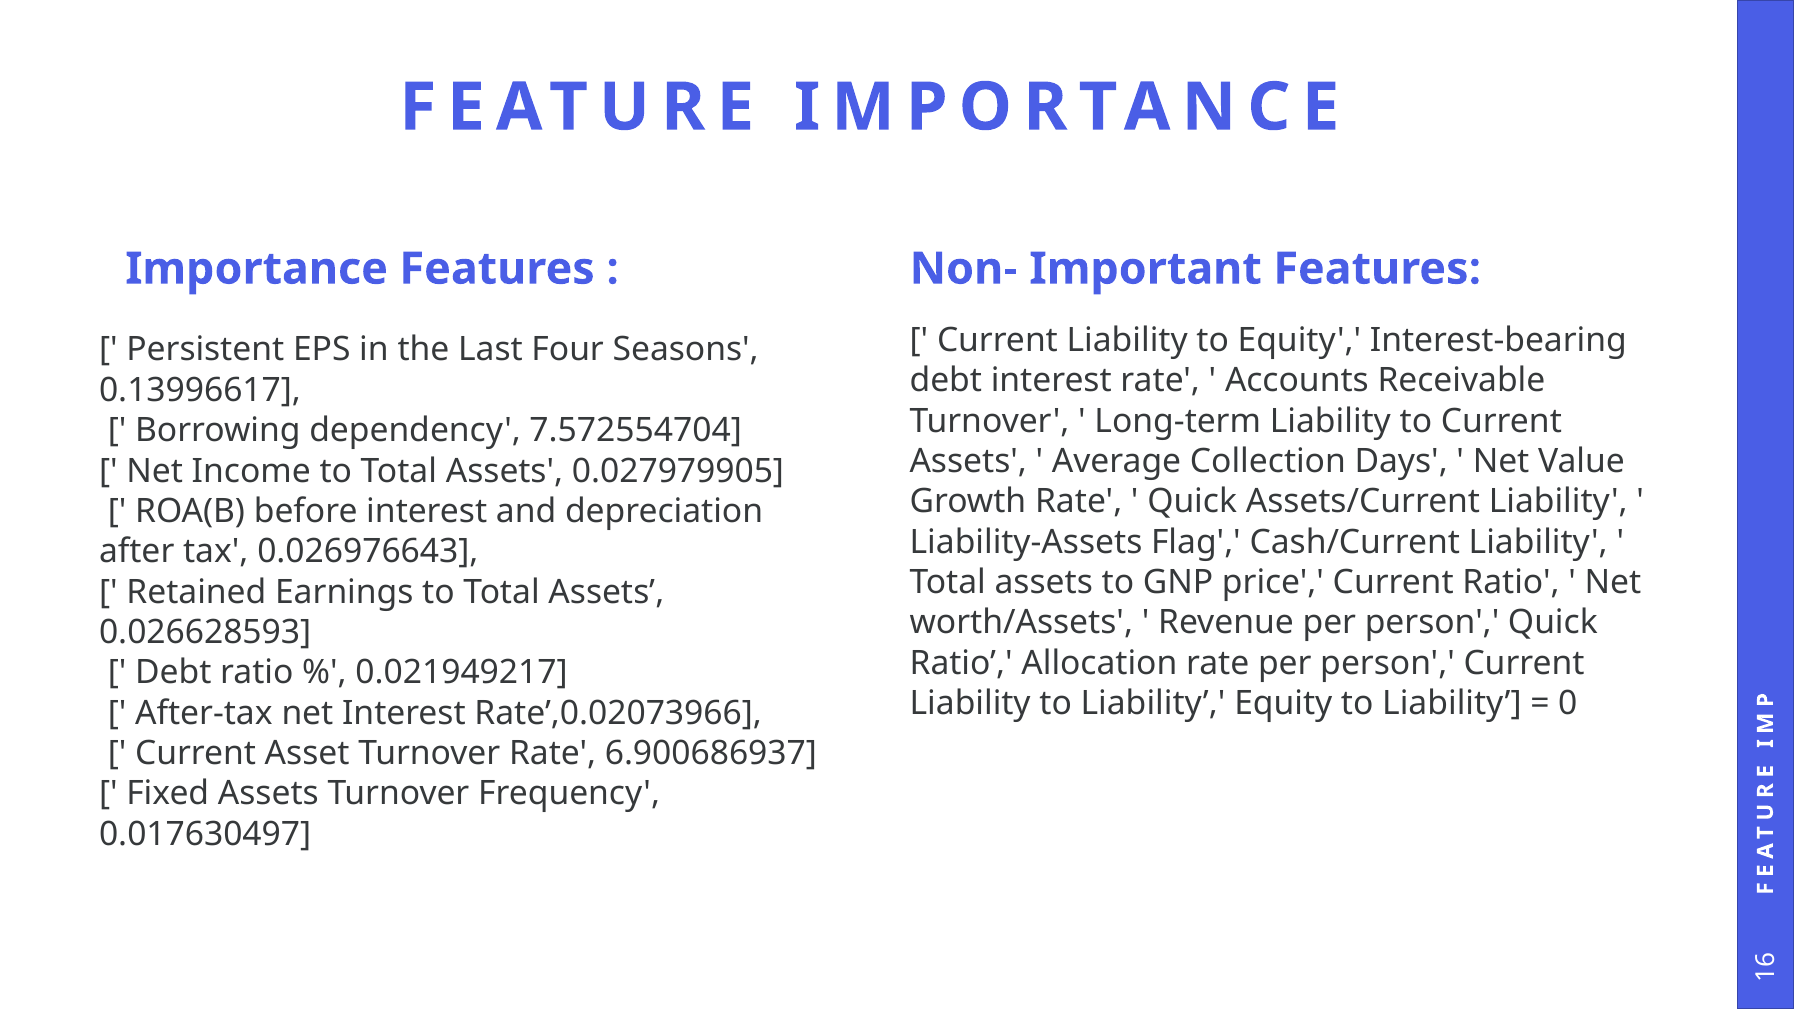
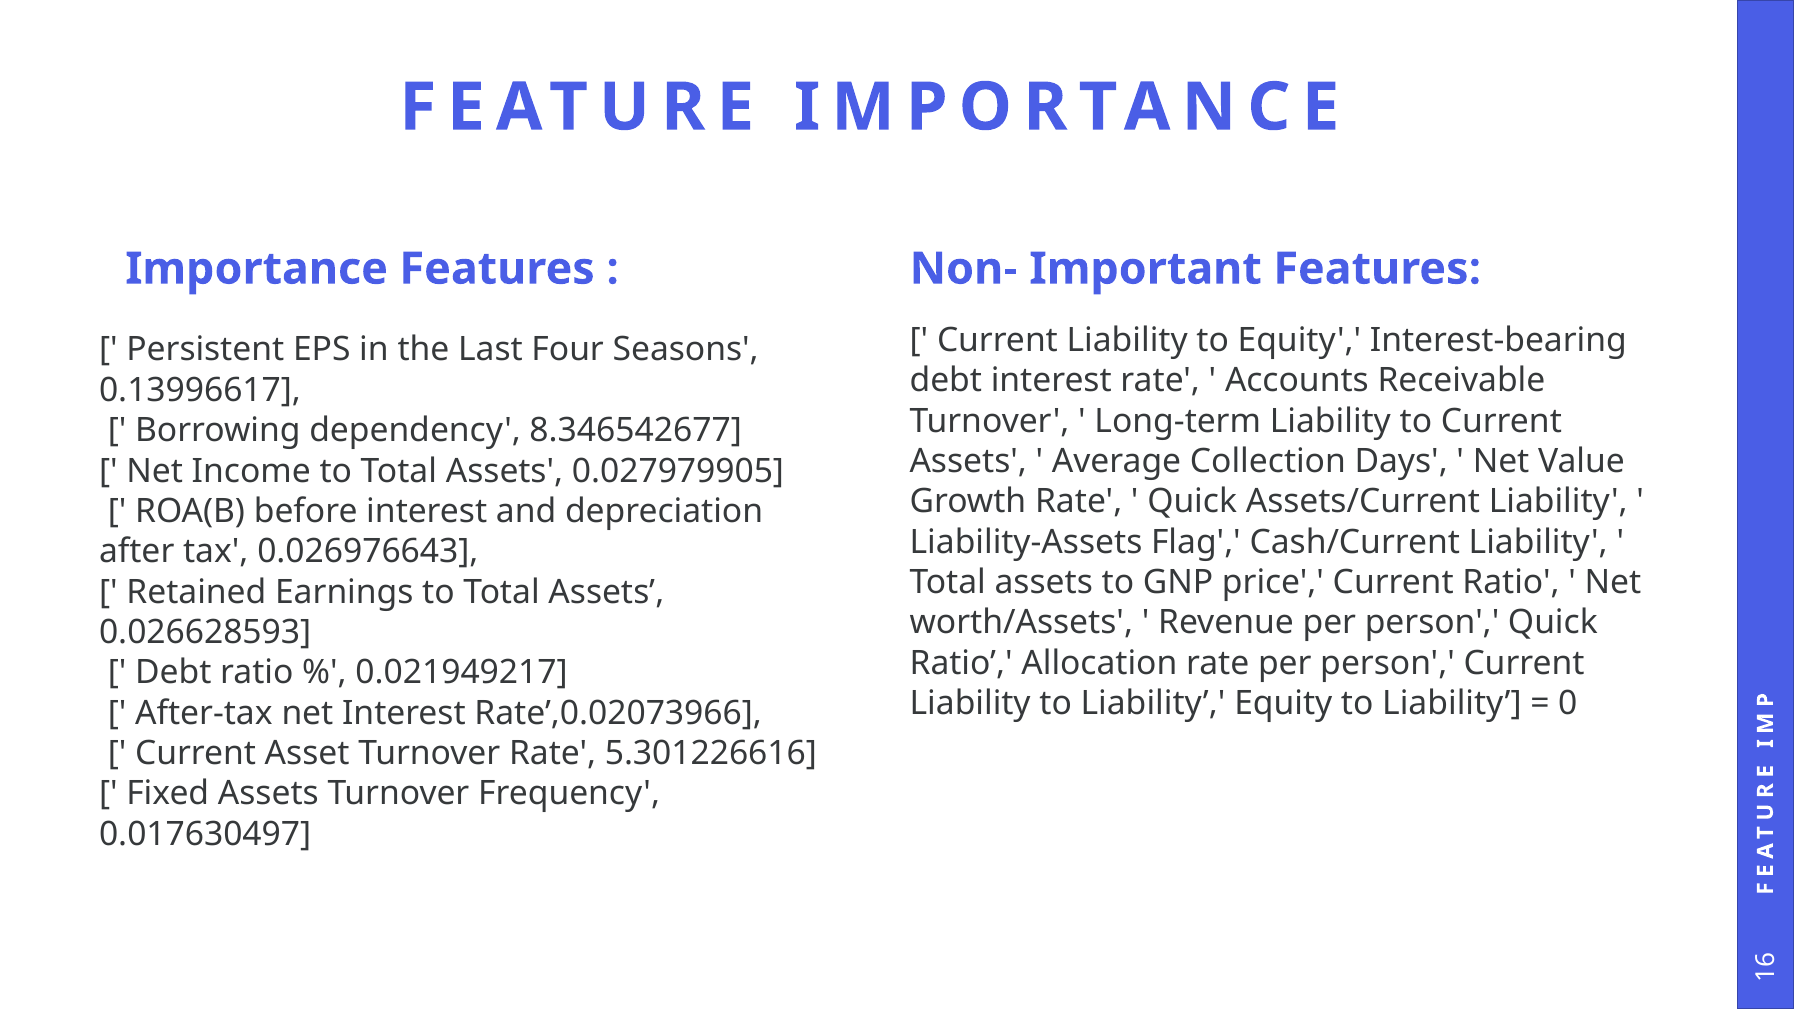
7.572554704: 7.572554704 -> 8.346542677
6.900686937: 6.900686937 -> 5.301226616
